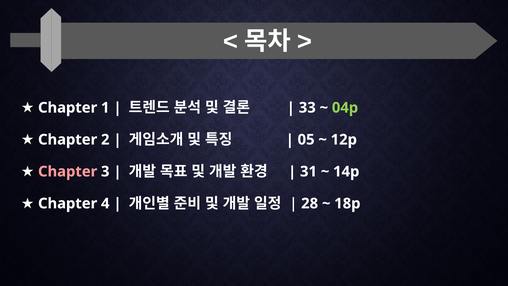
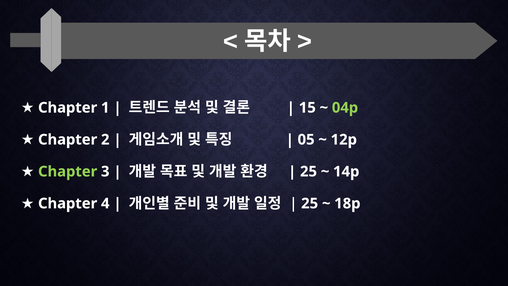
33: 33 -> 15
Chapter at (68, 171) colour: pink -> light green
31 at (308, 171): 31 -> 25
28 at (310, 203): 28 -> 25
